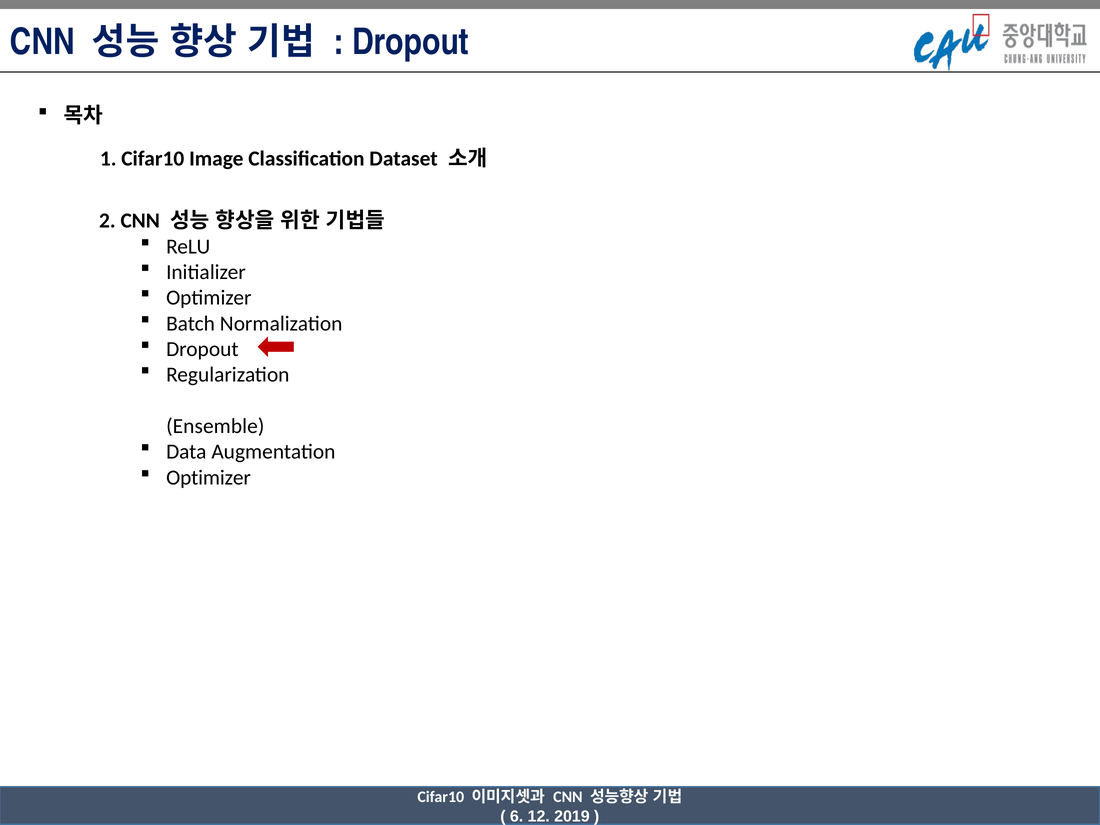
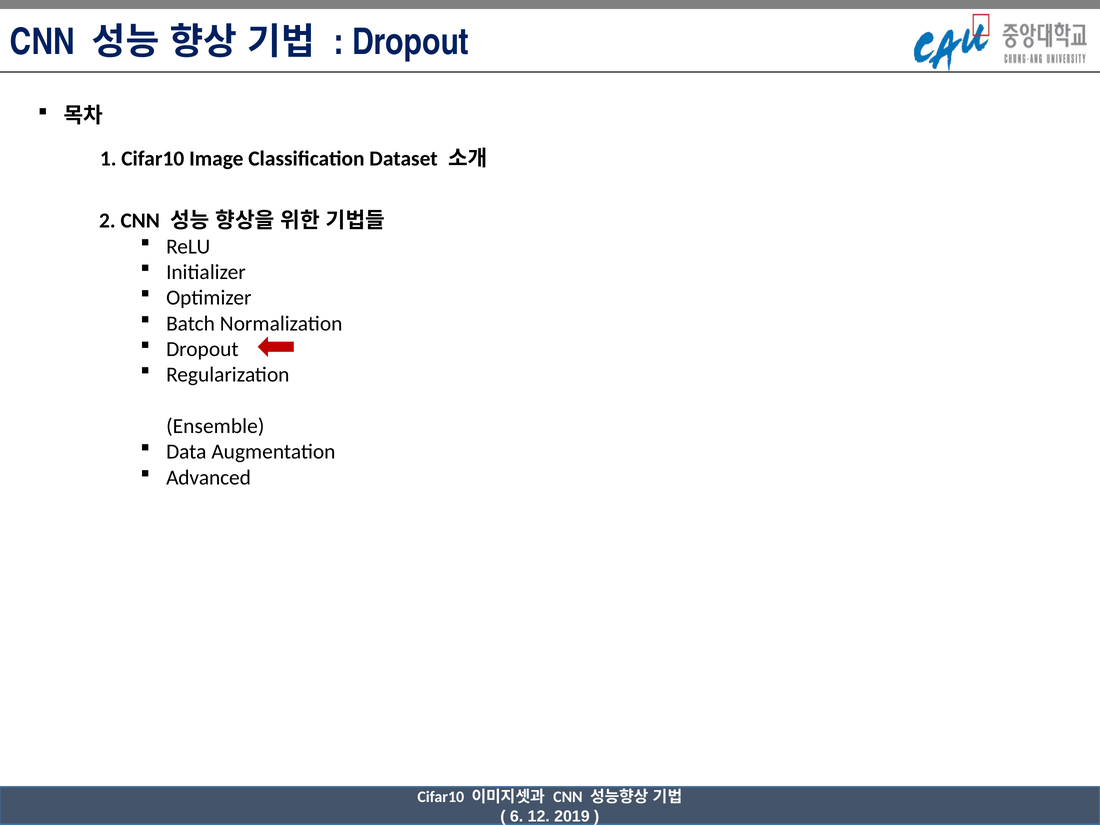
Optimizer at (209, 478): Optimizer -> Advanced
